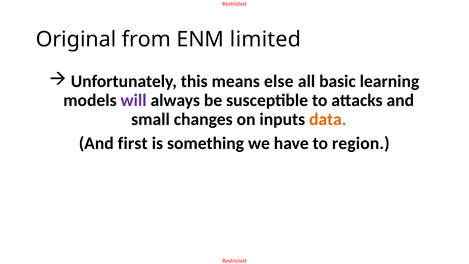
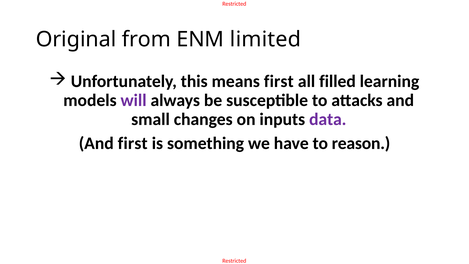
means else: else -> first
basic: basic -> filled
data colour: orange -> purple
region: region -> reason
